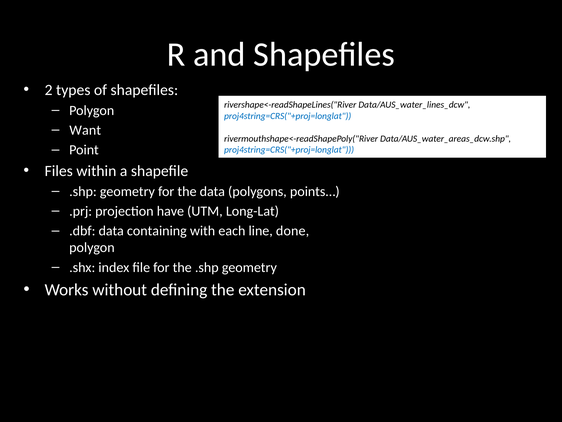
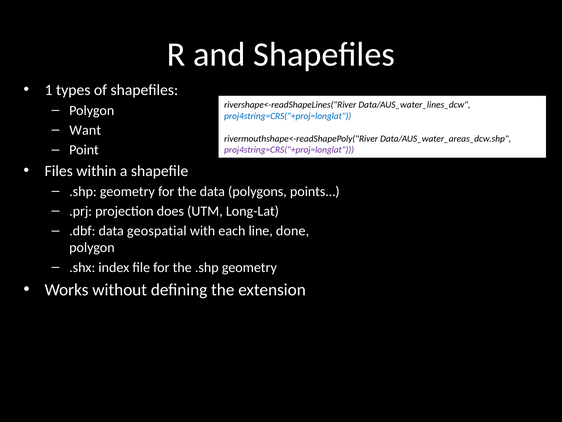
2: 2 -> 1
proj4string=CRS("+proj=longlat at (289, 150) colour: blue -> purple
have: have -> does
containing: containing -> geospatial
